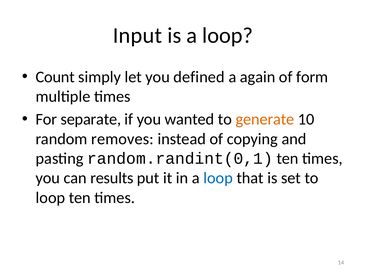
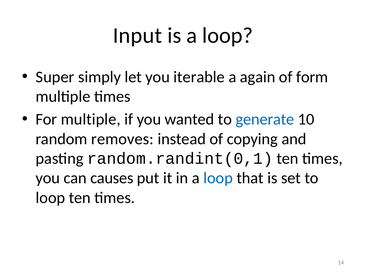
Count: Count -> Super
defined: defined -> iterable
For separate: separate -> multiple
generate colour: orange -> blue
results: results -> causes
